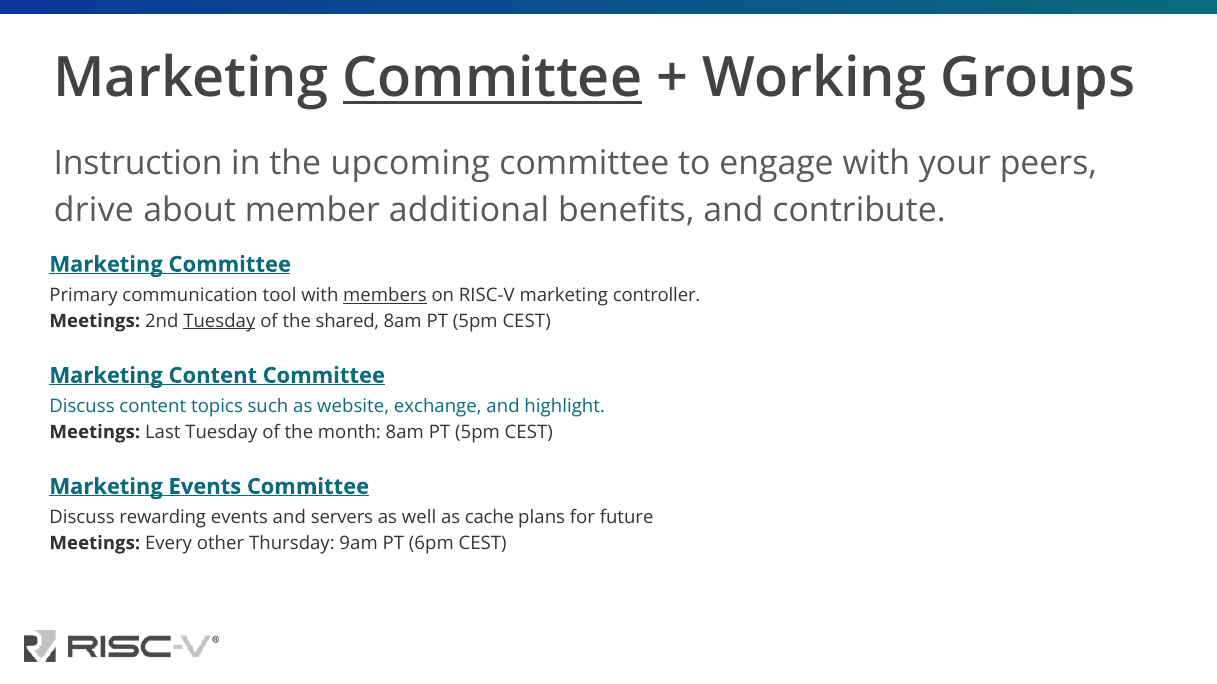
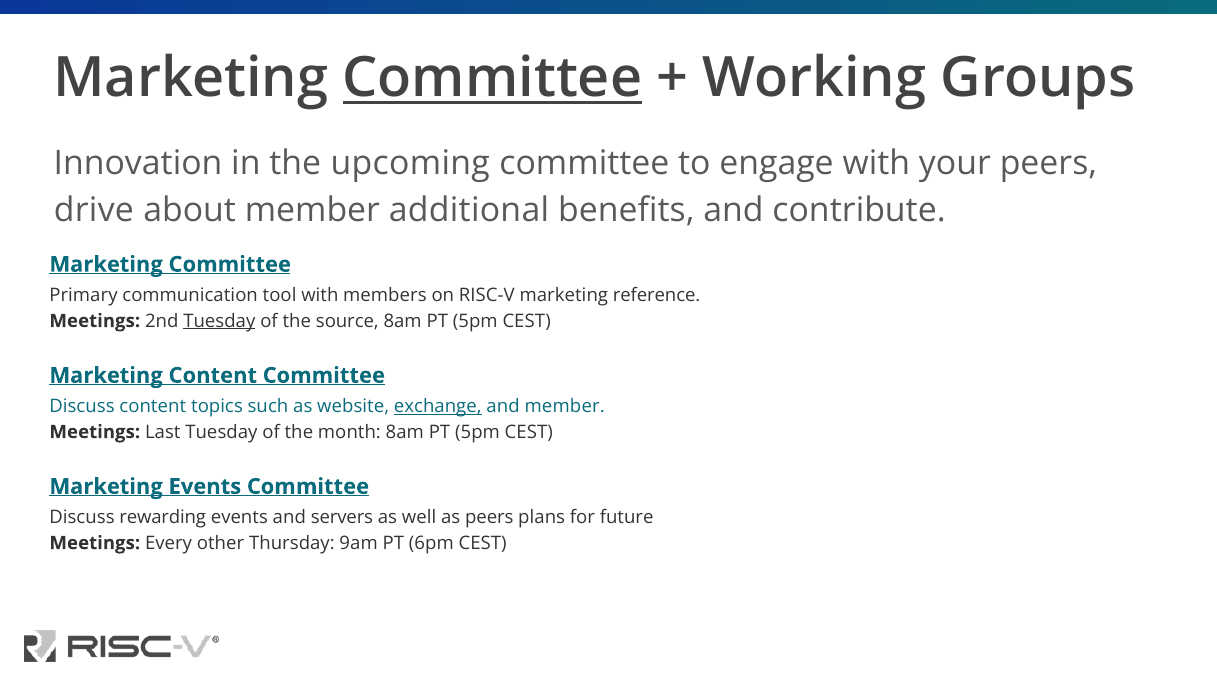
Instruction: Instruction -> Innovation
members underline: present -> none
controller: controller -> reference
shared: shared -> source
exchange underline: none -> present
and highlight: highlight -> member
as cache: cache -> peers
